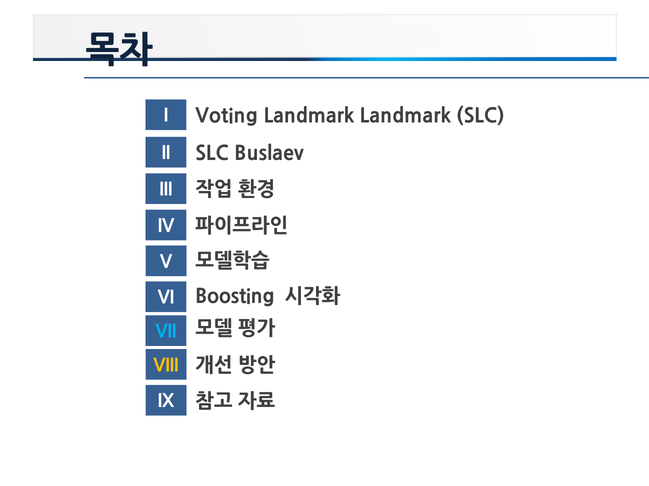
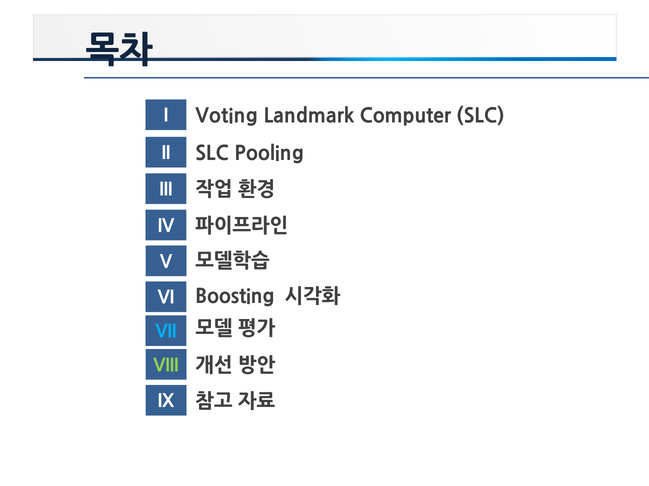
Landmark Landmark: Landmark -> Computer
Buslaev: Buslaev -> Pooling
VIII colour: yellow -> light green
